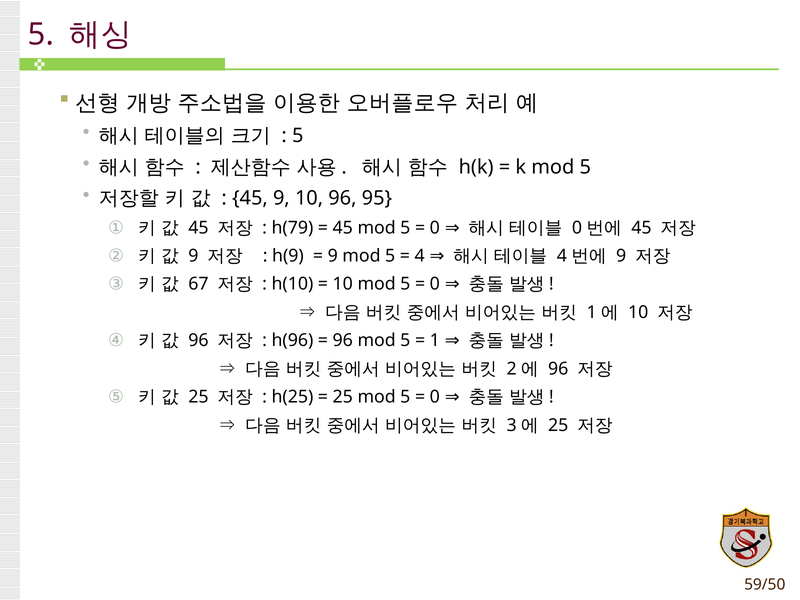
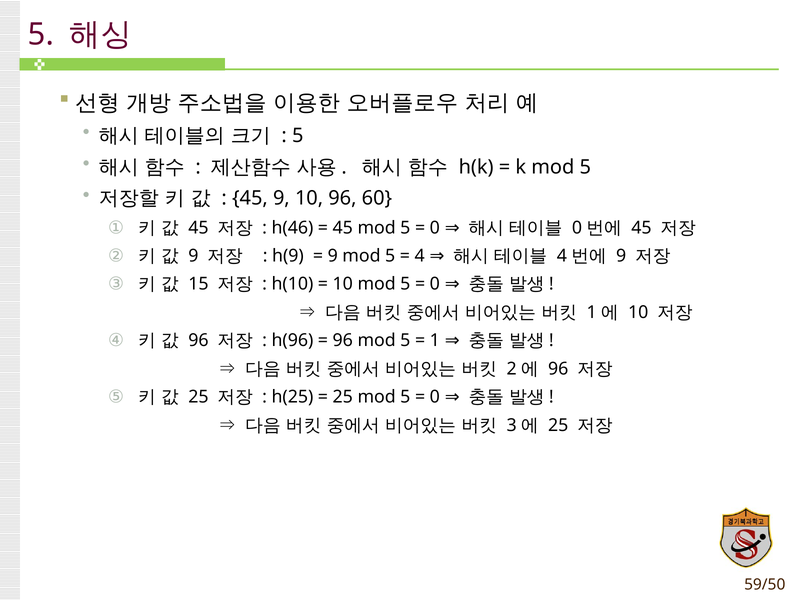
95: 95 -> 60
h(79: h(79 -> h(46
67: 67 -> 15
